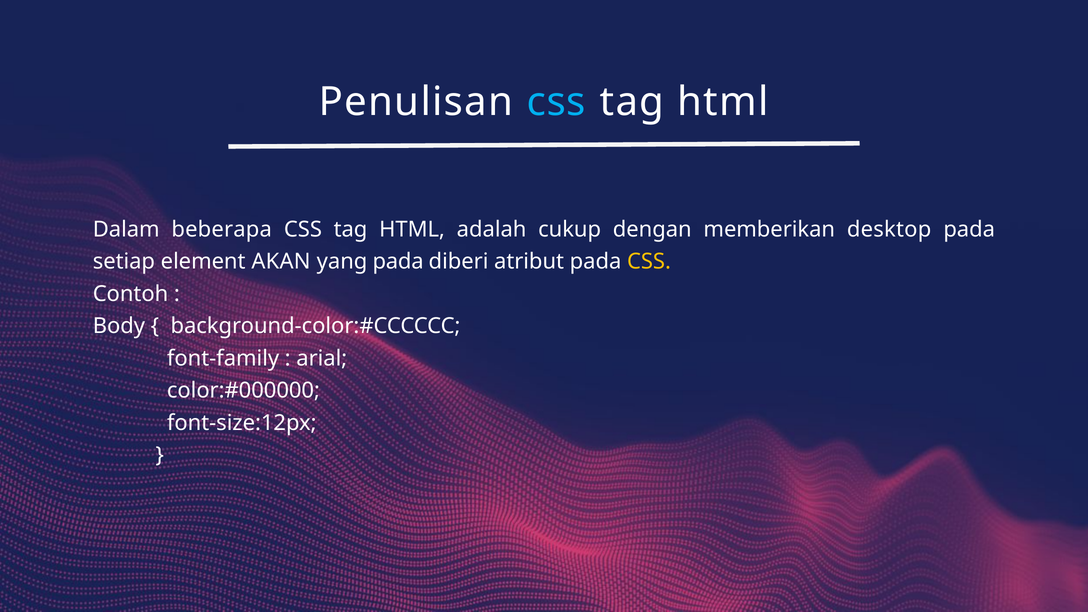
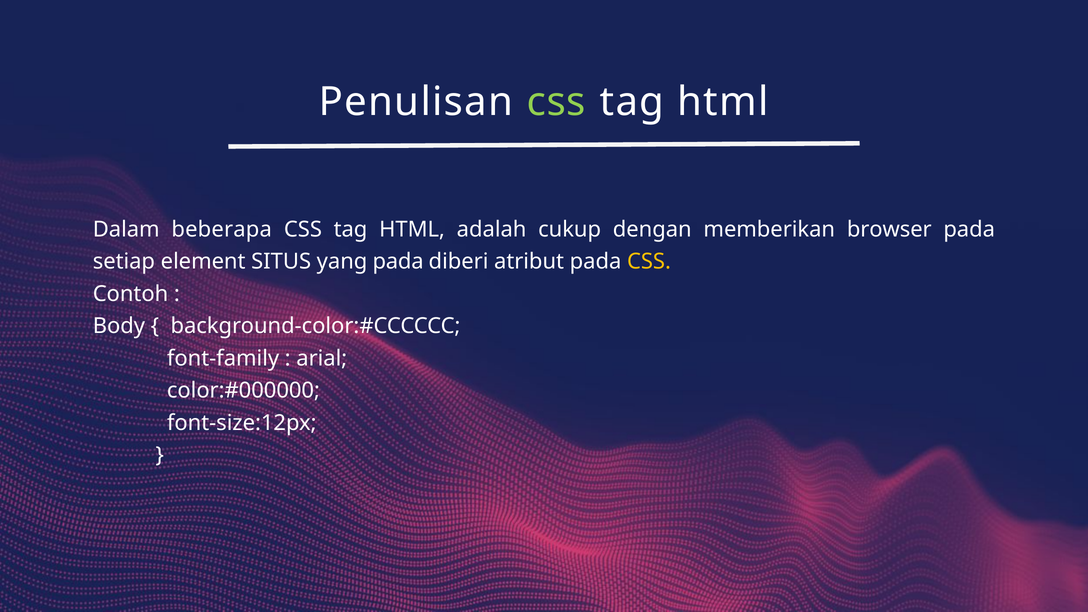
css at (556, 102) colour: light blue -> light green
desktop: desktop -> browser
AKAN: AKAN -> SITUS
